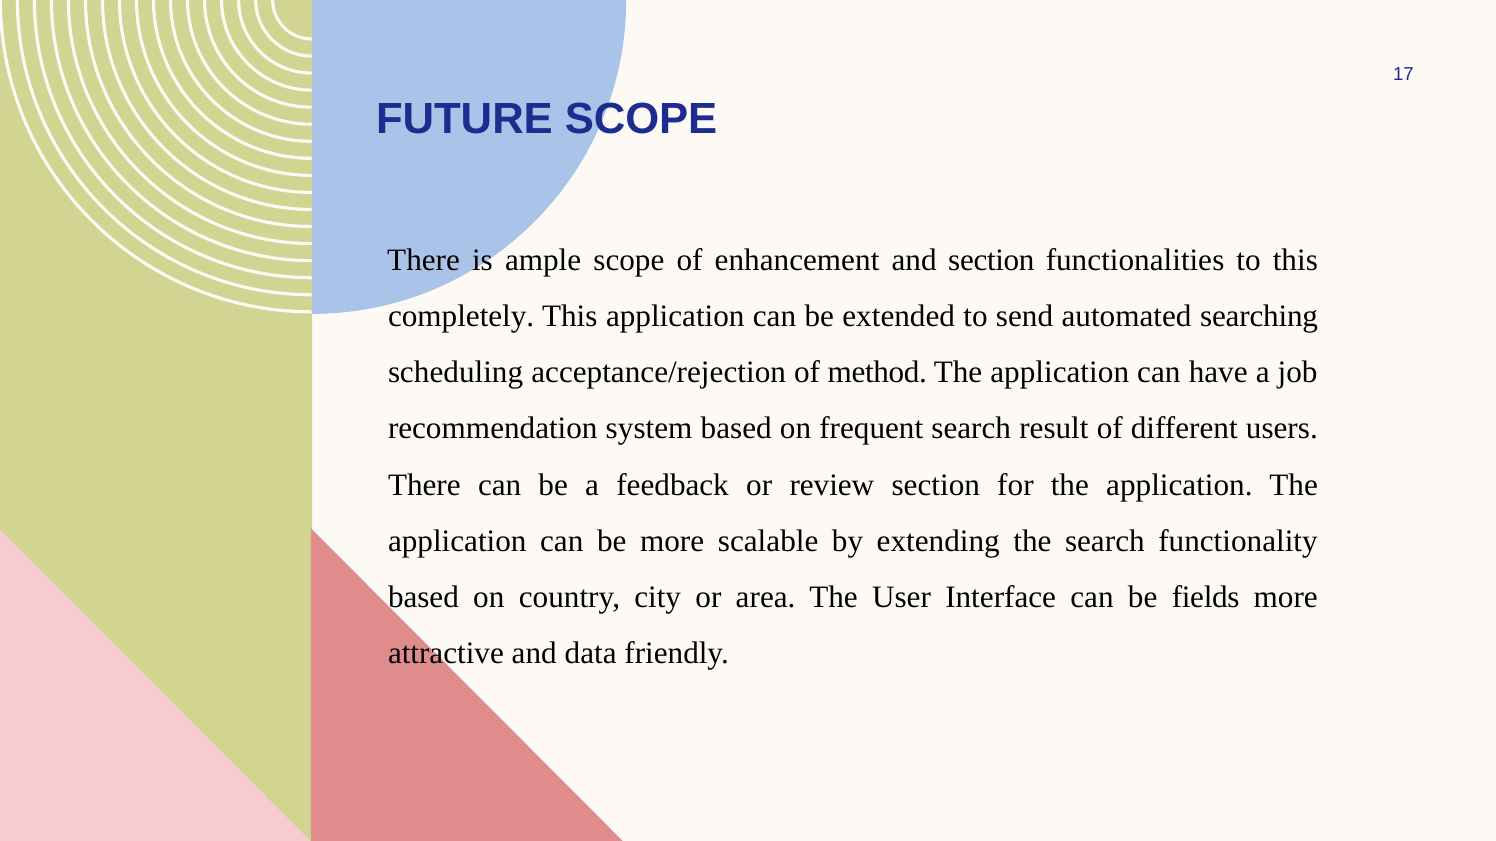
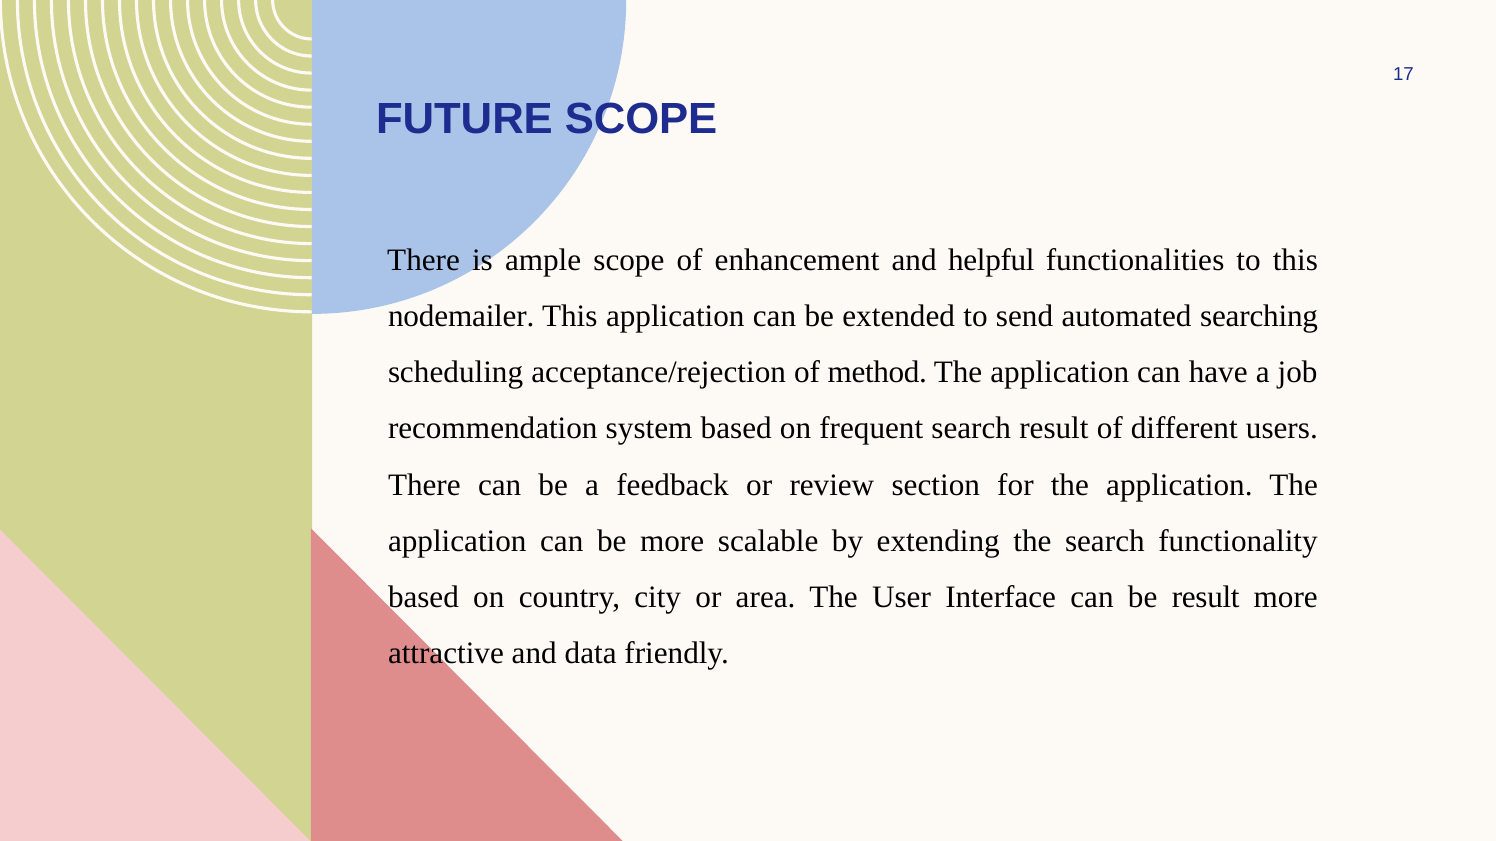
and section: section -> helpful
completely: completely -> nodemailer
be fields: fields -> result
